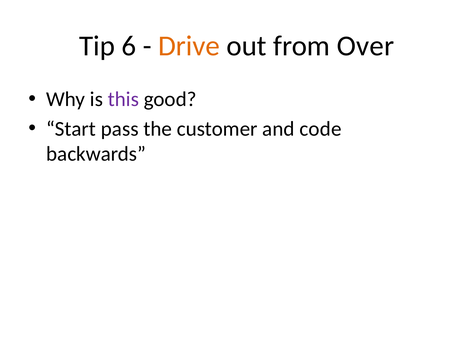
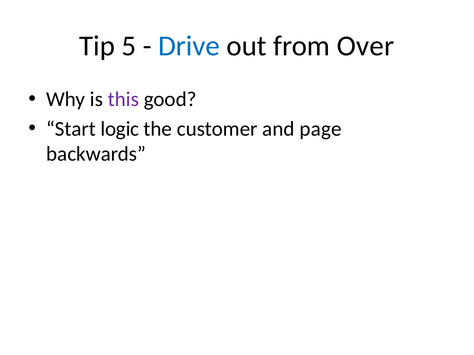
6: 6 -> 5
Drive colour: orange -> blue
pass: pass -> logic
code: code -> page
